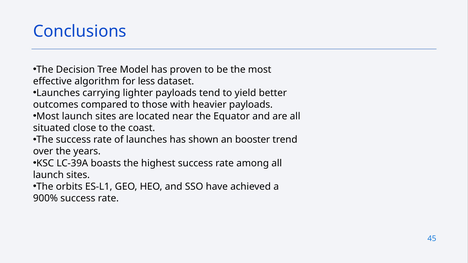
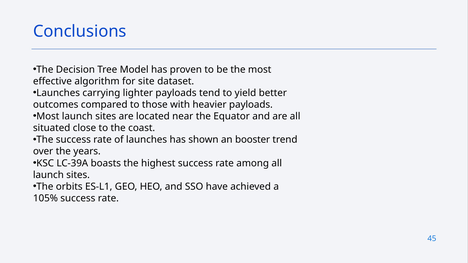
less: less -> site
900%: 900% -> 105%
